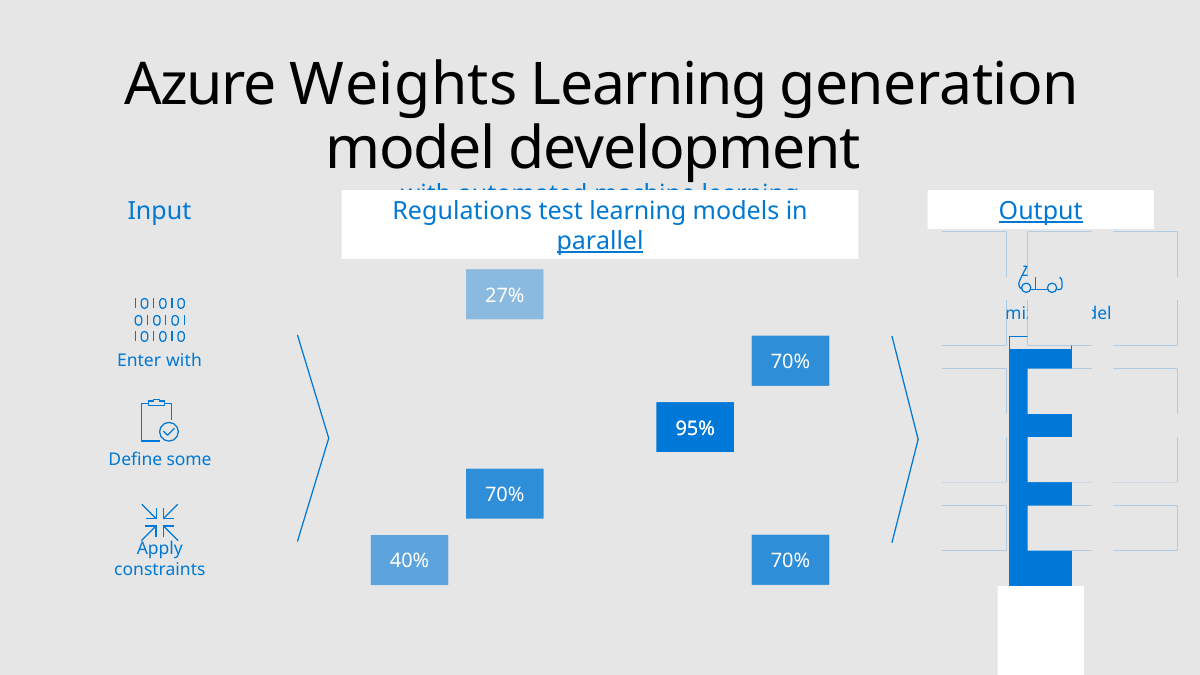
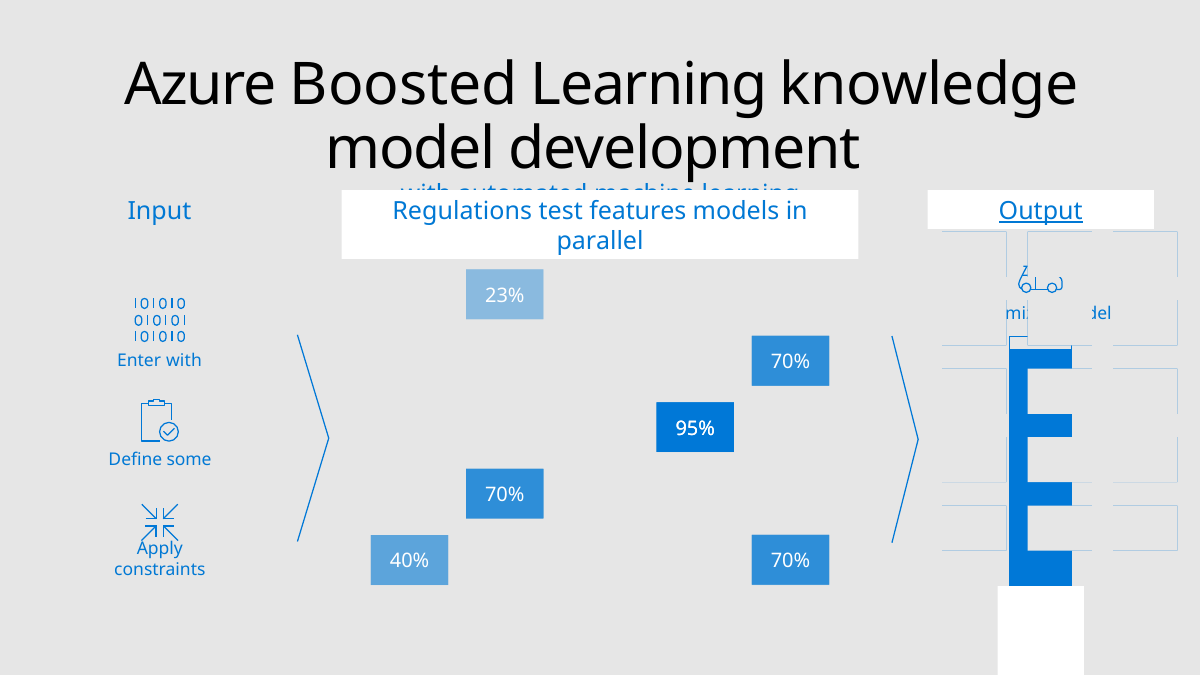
Weights: Weights -> Boosted
generation: generation -> knowledge
test learning: learning -> features
parallel underline: present -> none
27%: 27% -> 23%
